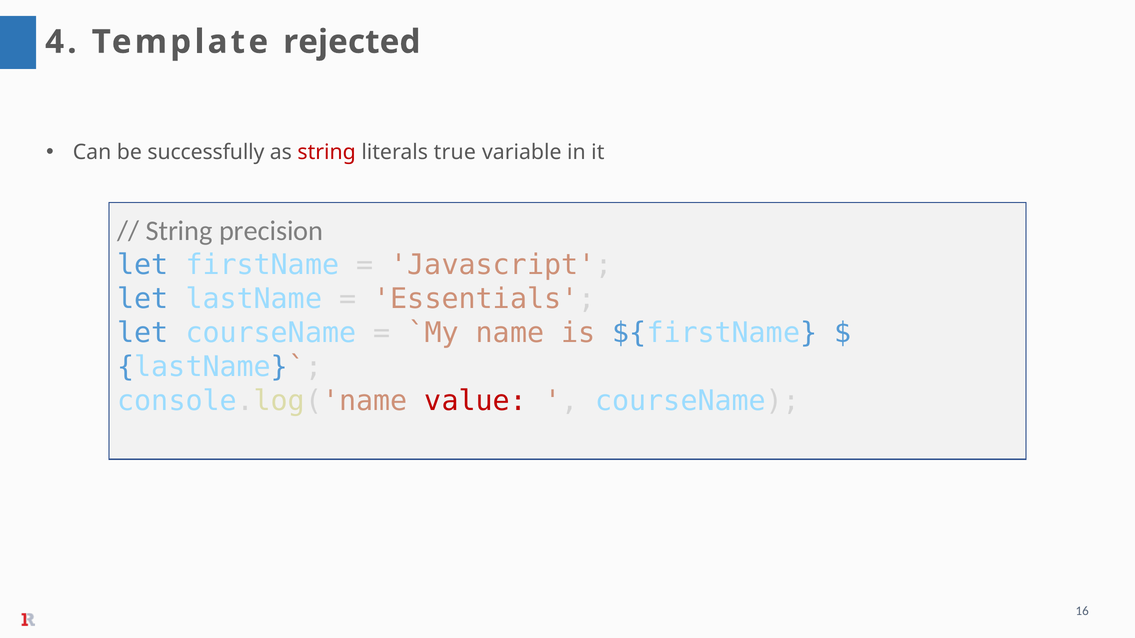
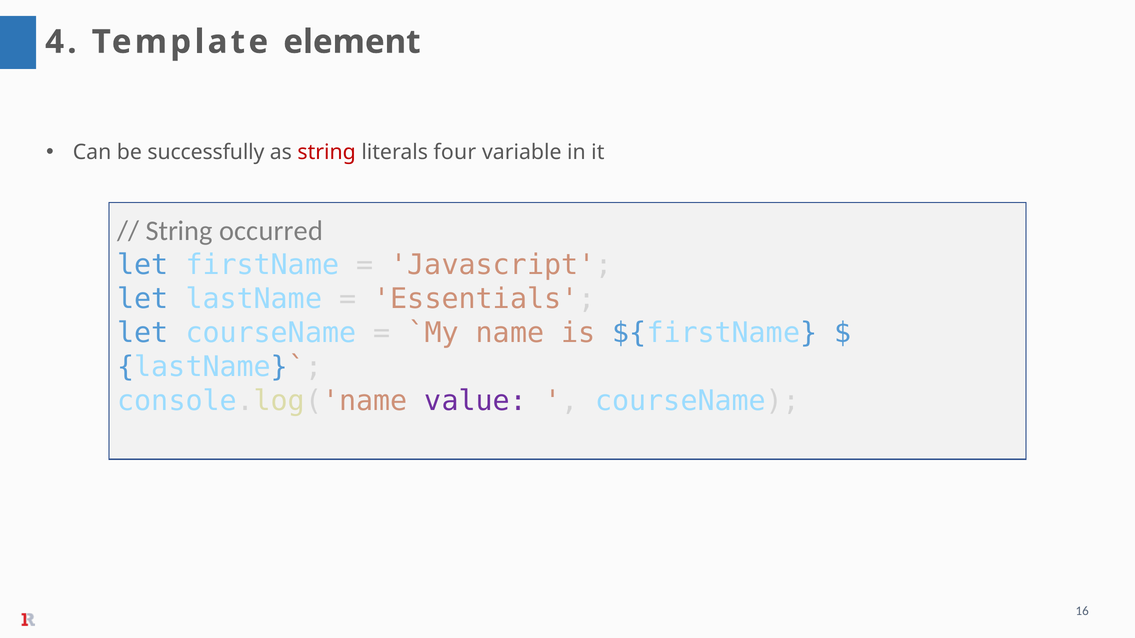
rejected: rejected -> element
true: true -> four
precision: precision -> occurred
value colour: red -> purple
